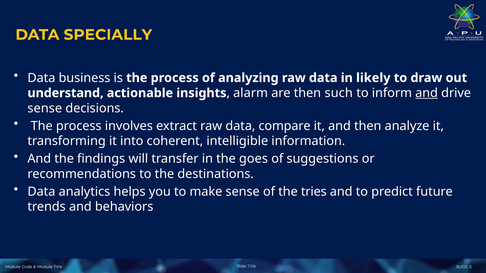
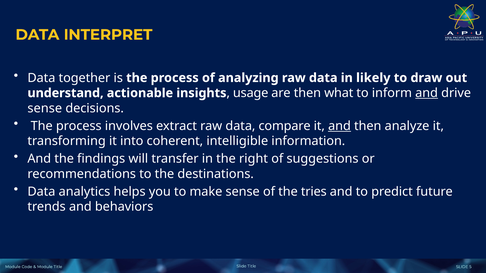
SPECIALLY: SPECIALLY -> INTERPRET
business: business -> together
alarm: alarm -> usage
such: such -> what
and at (339, 126) underline: none -> present
goes: goes -> right
